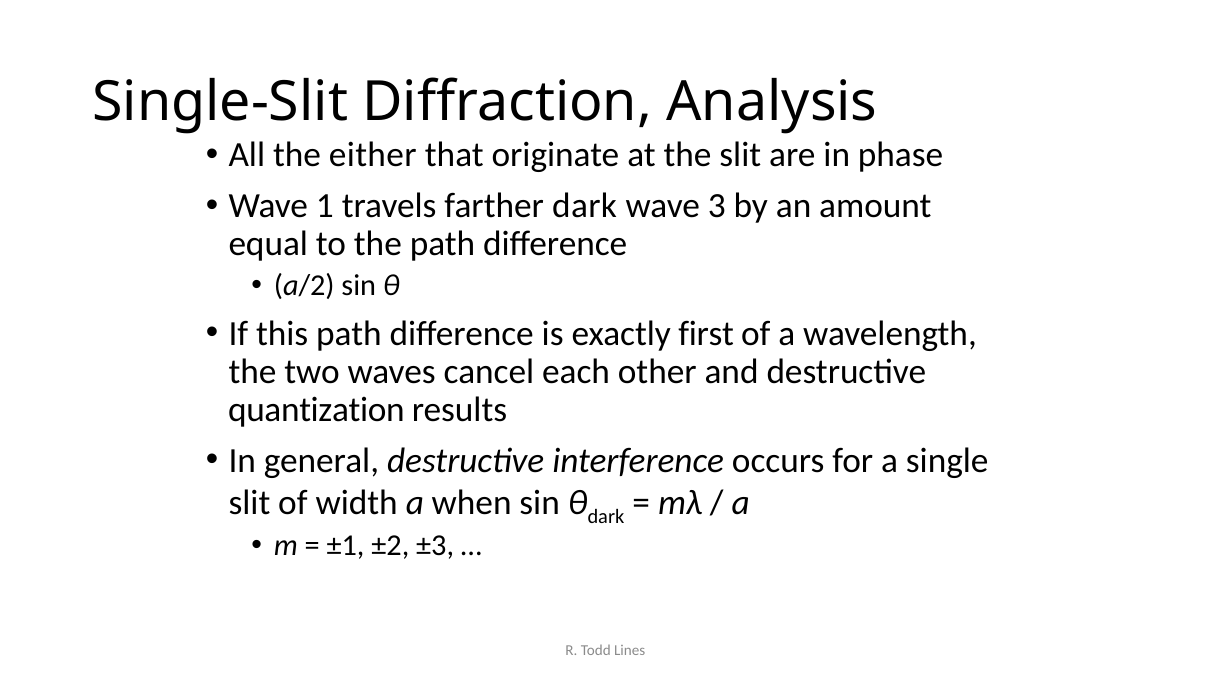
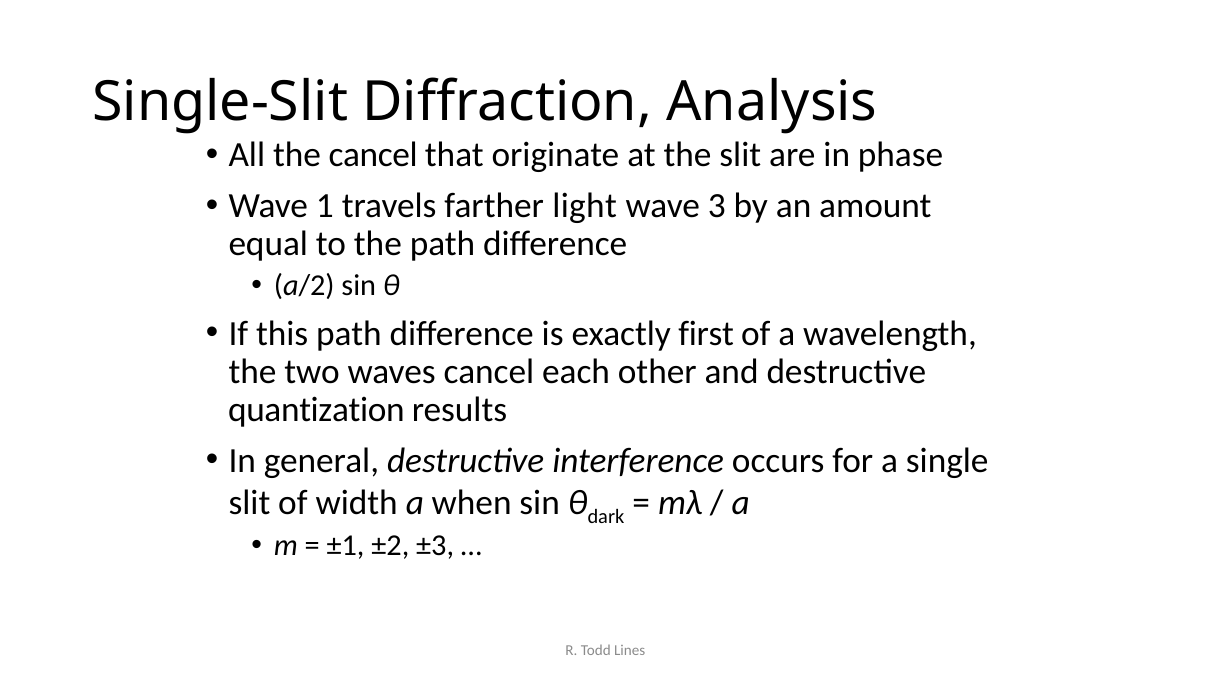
the either: either -> cancel
farther dark: dark -> light
